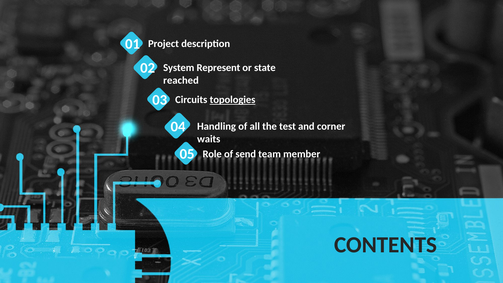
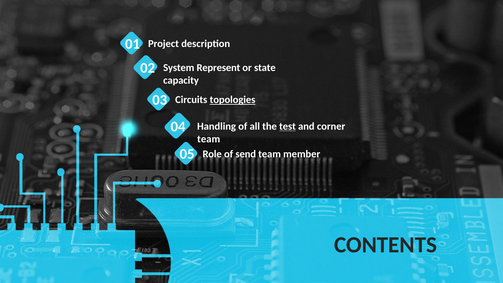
reached: reached -> capacity
test underline: none -> present
waits at (209, 139): waits -> team
